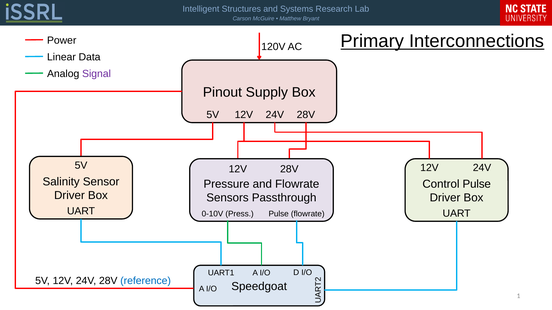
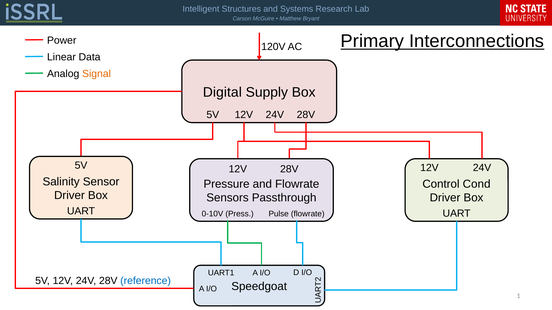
Signal colour: purple -> orange
Pinout: Pinout -> Digital
Control Pulse: Pulse -> Cond
